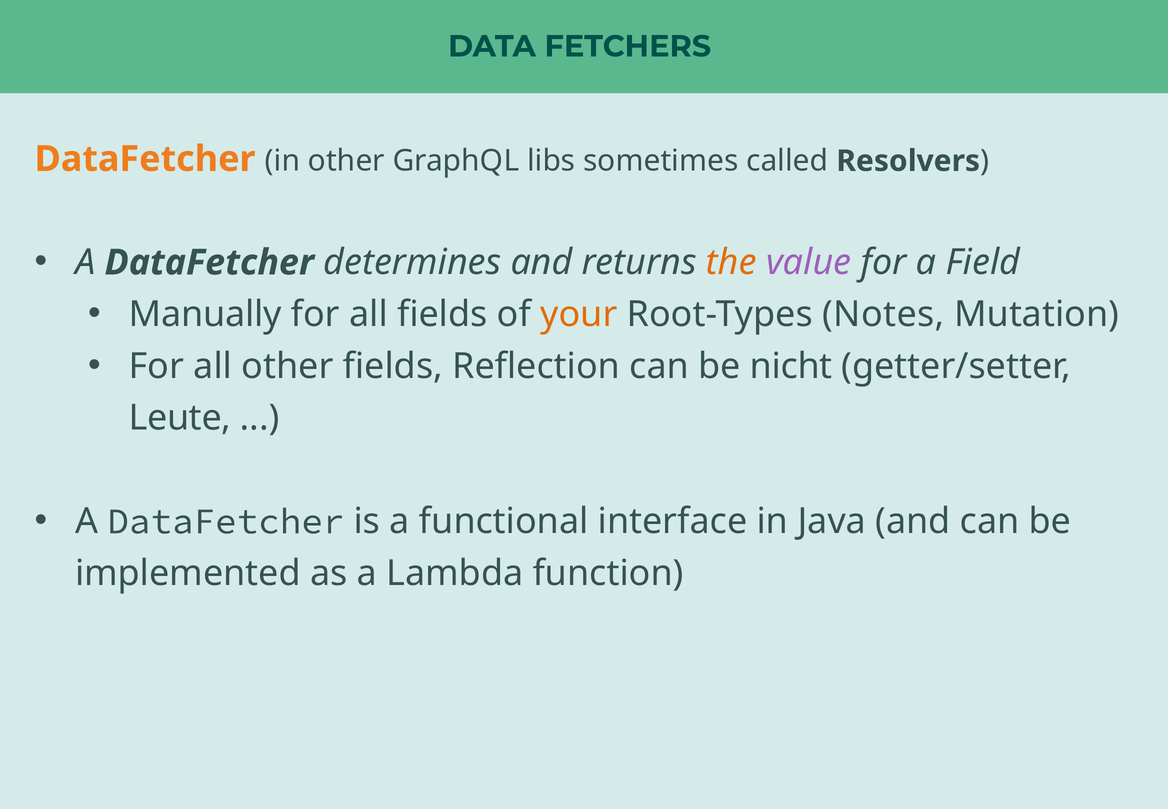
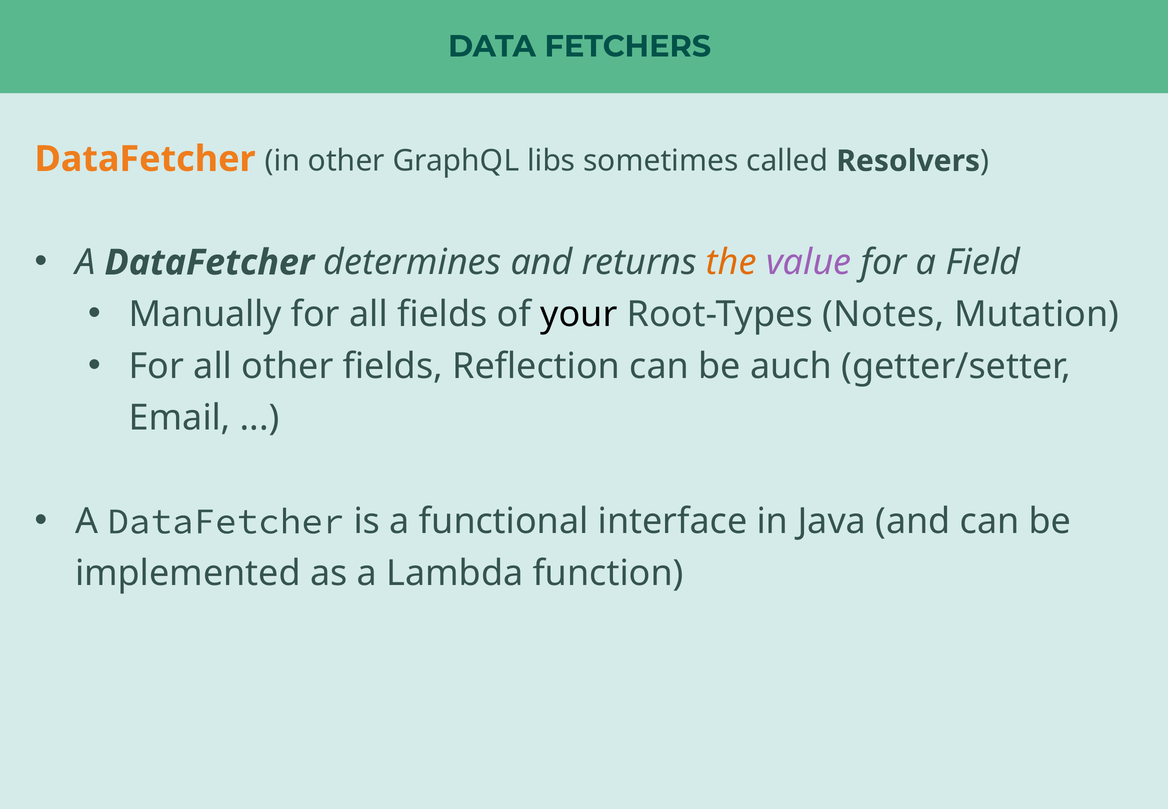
your colour: orange -> black
nicht: nicht -> auch
Leute: Leute -> Email
